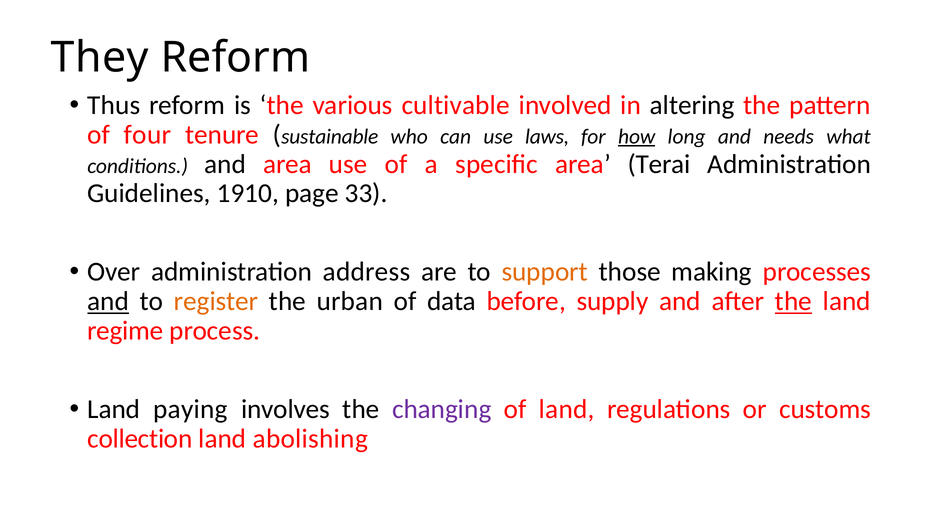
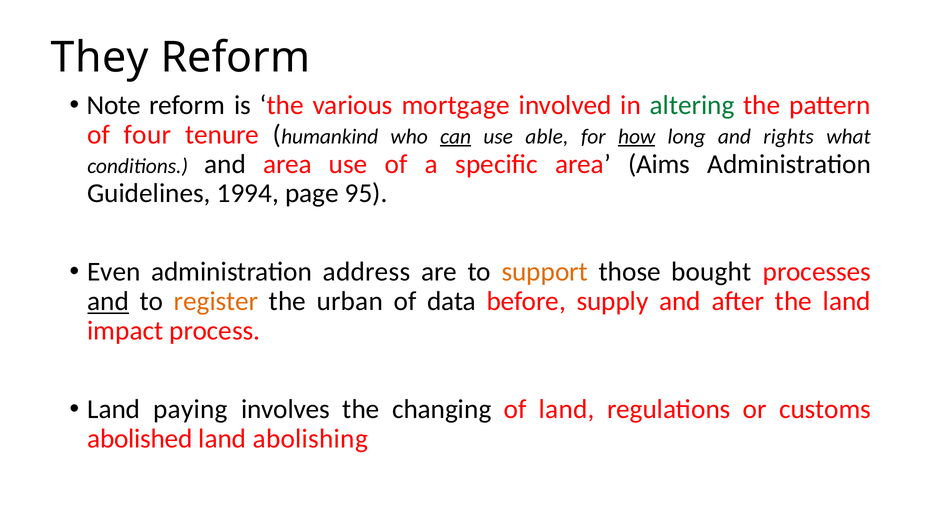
Thus: Thus -> Note
cultivable: cultivable -> mortgage
altering colour: black -> green
sustainable: sustainable -> humankind
can underline: none -> present
laws: laws -> able
needs: needs -> rights
Terai: Terai -> Aims
1910: 1910 -> 1994
33: 33 -> 95
Over: Over -> Even
making: making -> bought
the at (794, 302) underline: present -> none
regime: regime -> impact
changing colour: purple -> black
collection: collection -> abolished
